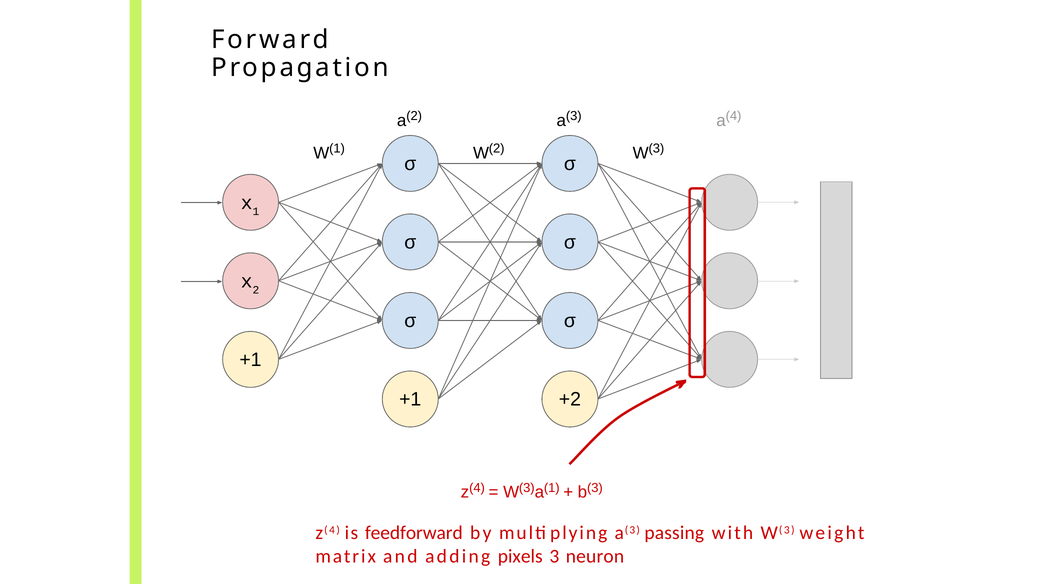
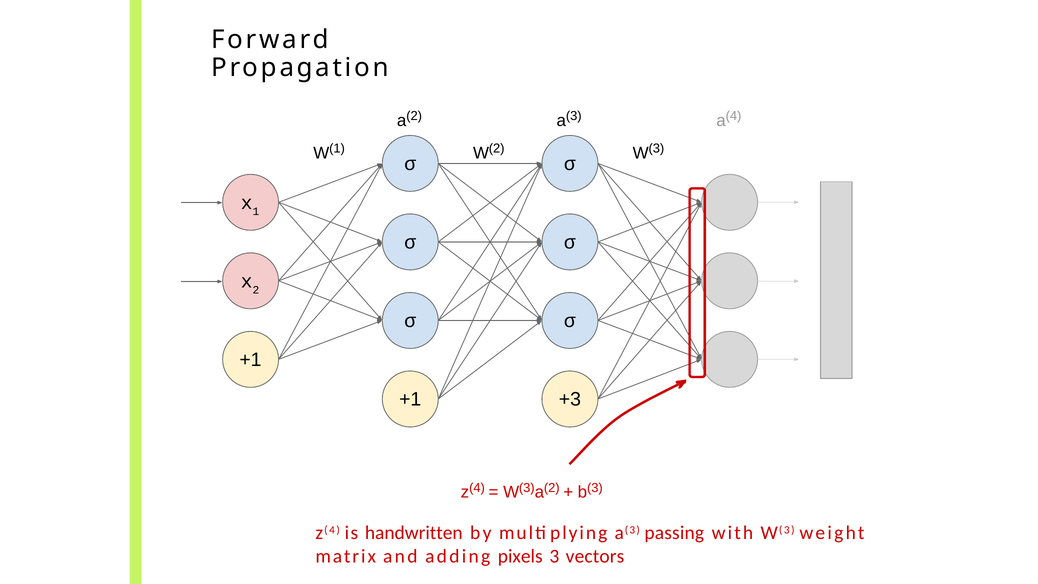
+2: +2 -> +3
1 at (552, 488): 1 -> 2
feedforward: feedforward -> handwritten
neuron: neuron -> vectors
